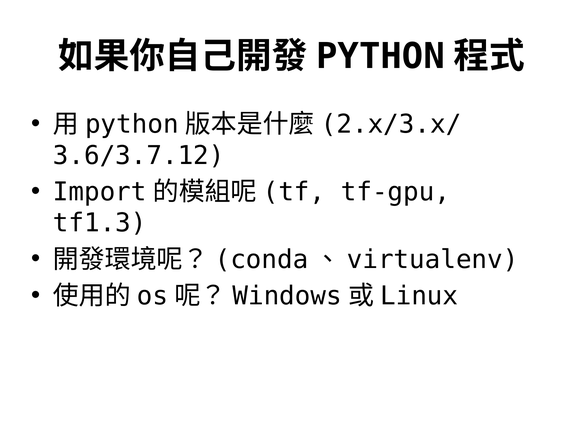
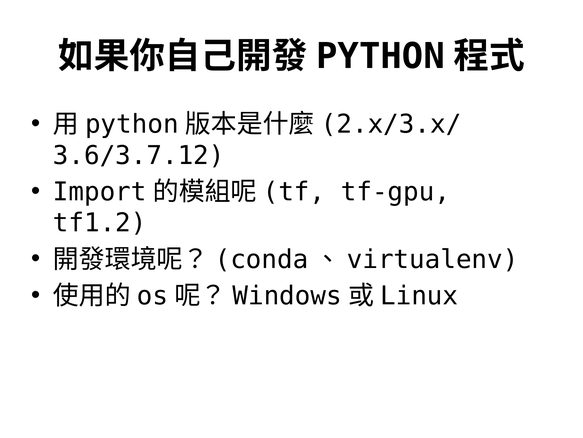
tf1.3: tf1.3 -> tf1.2
